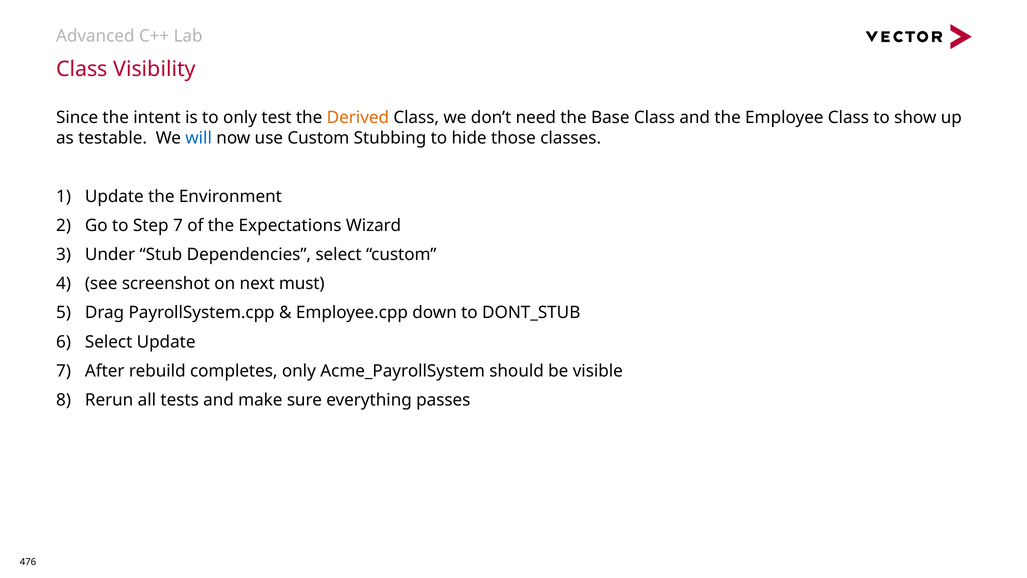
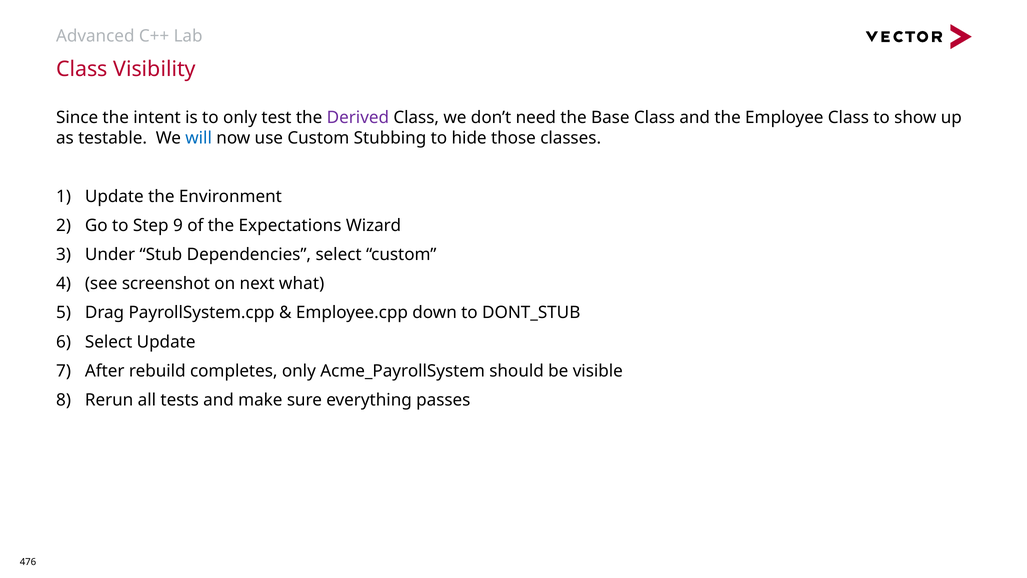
Derived colour: orange -> purple
Step 7: 7 -> 9
must: must -> what
